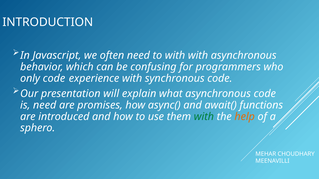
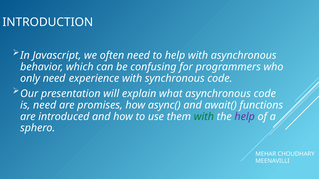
to with: with -> help
only code: code -> need
help at (245, 117) colour: orange -> purple
